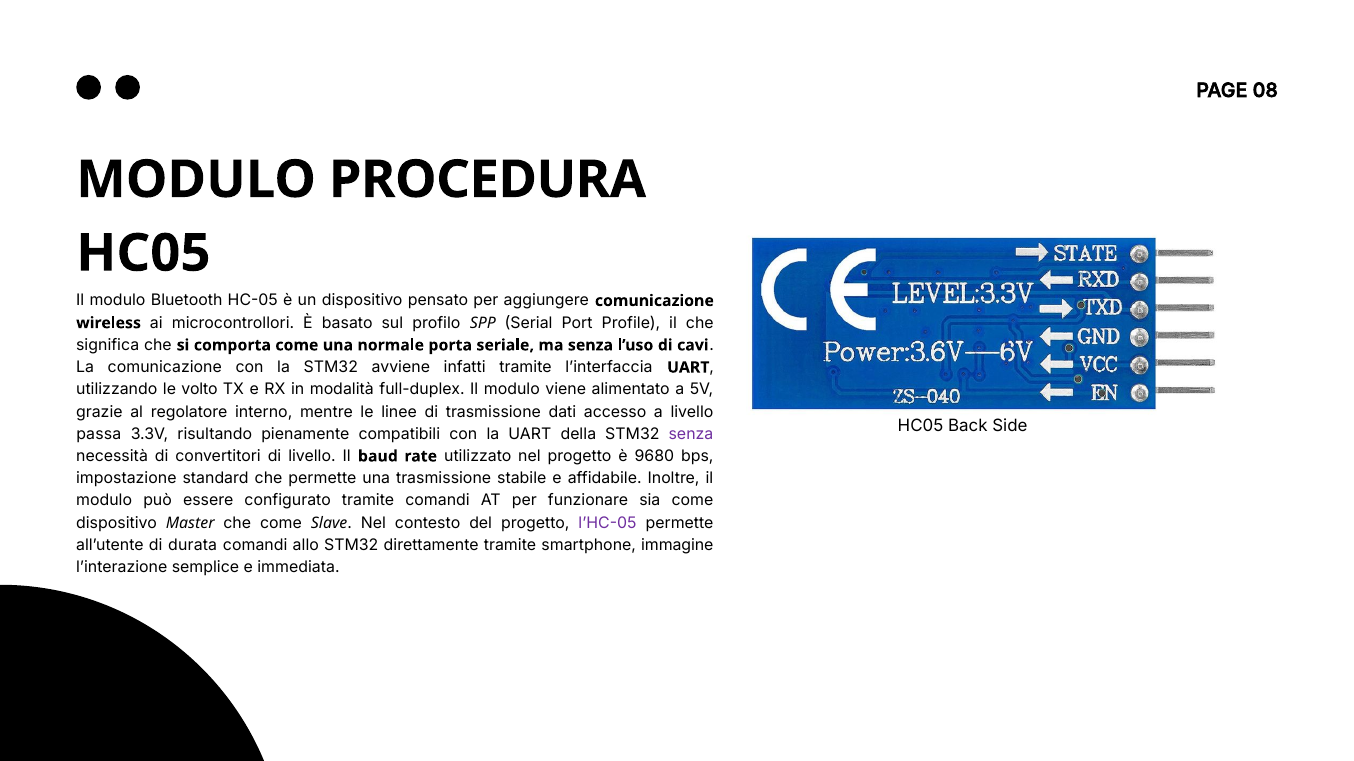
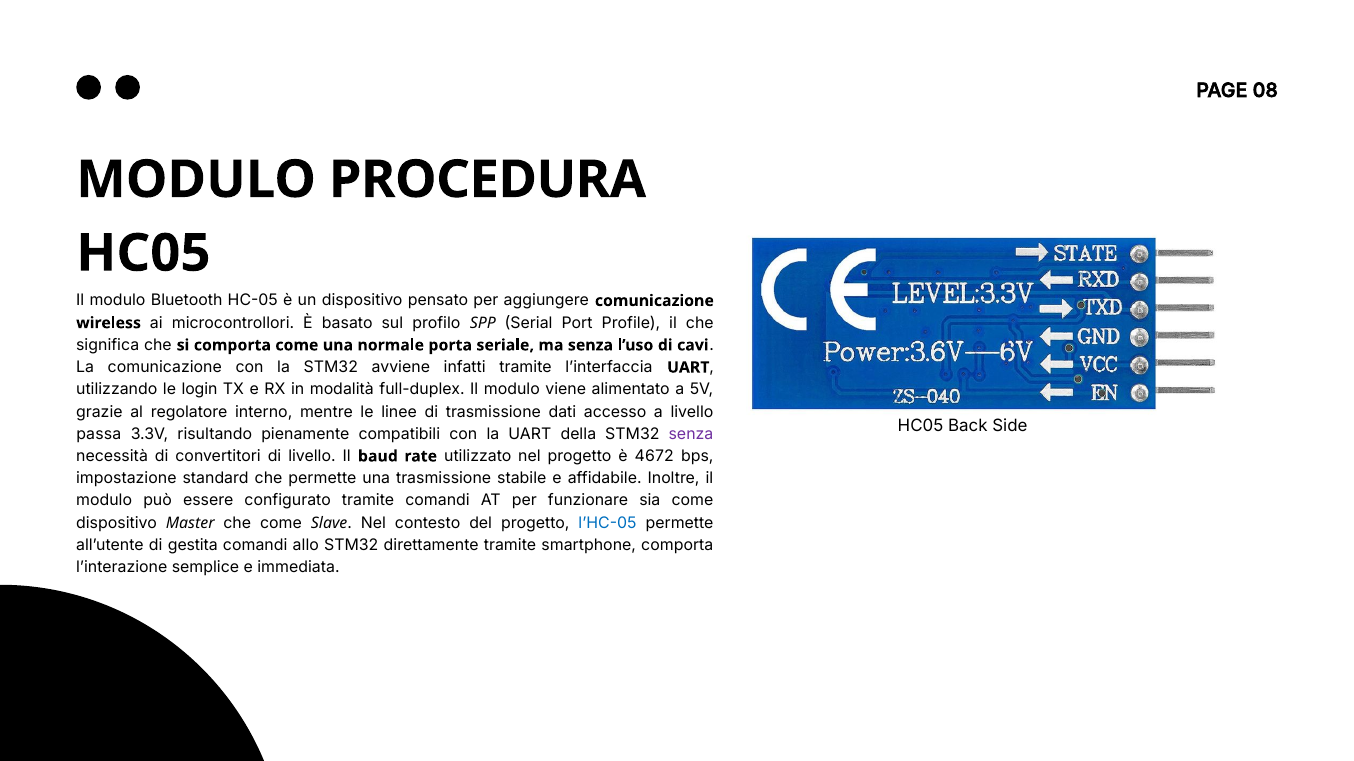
volto: volto -> login
9680: 9680 -> 4672
l’HC-05 colour: purple -> blue
durata: durata -> gestita
smartphone immagine: immagine -> comporta
